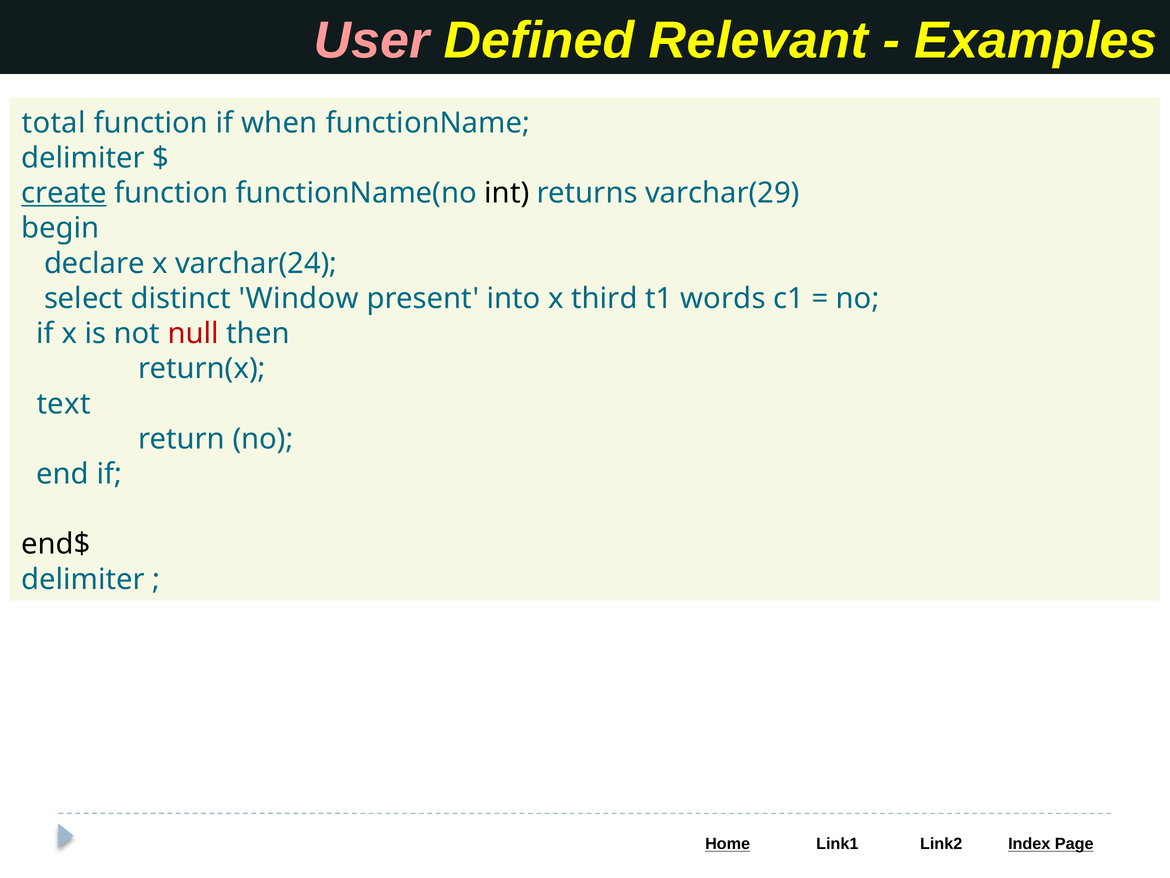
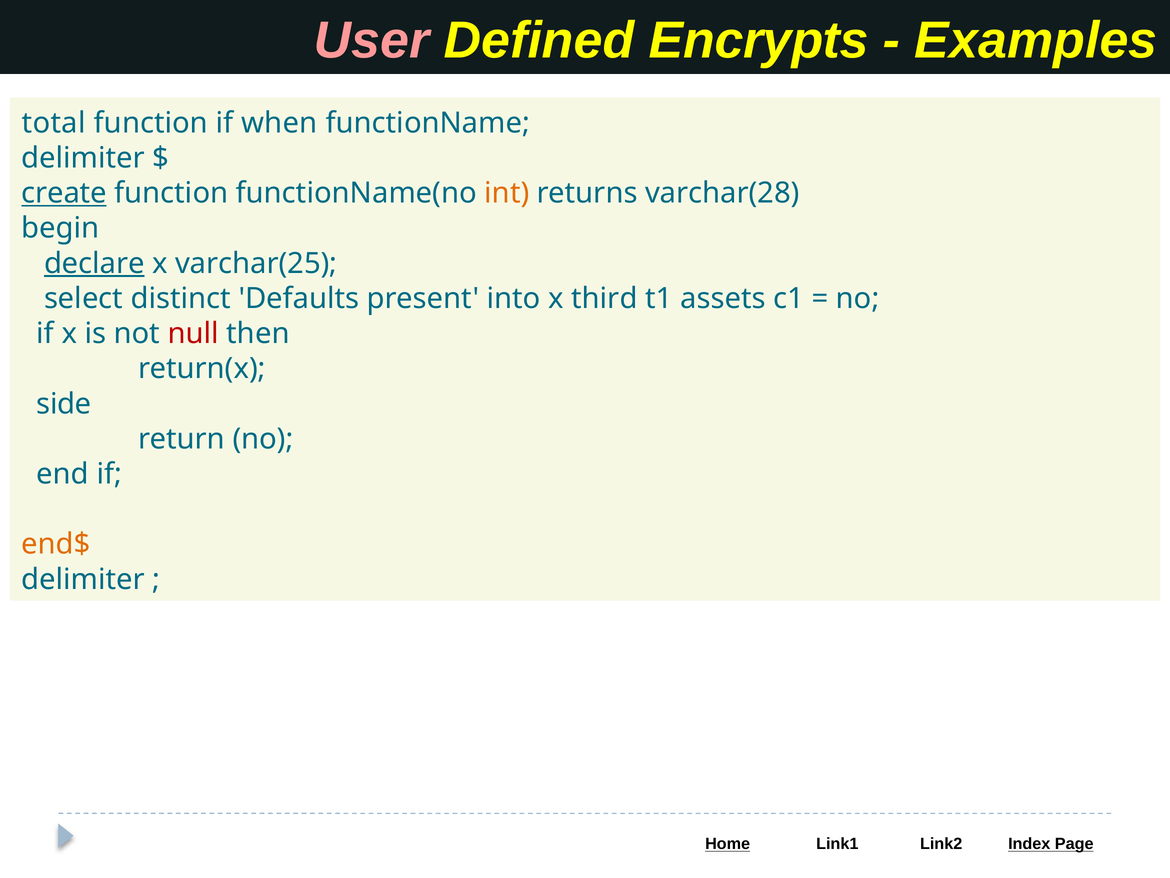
Relevant: Relevant -> Encrypts
int colour: black -> orange
varchar(29: varchar(29 -> varchar(28
declare underline: none -> present
varchar(24: varchar(24 -> varchar(25
Window: Window -> Defaults
words: words -> assets
text: text -> side
end$ colour: black -> orange
